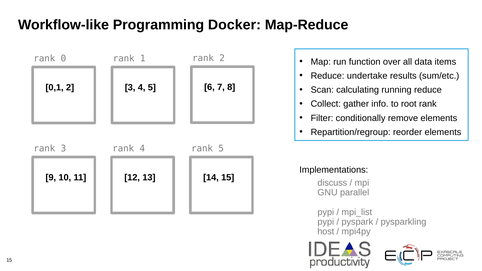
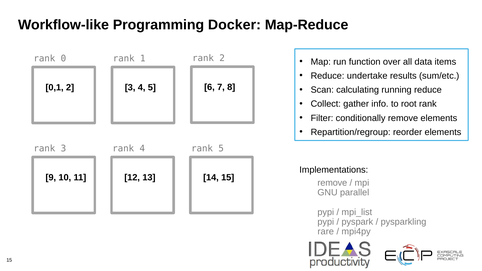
discuss at (332, 183): discuss -> remove
host: host -> rare
